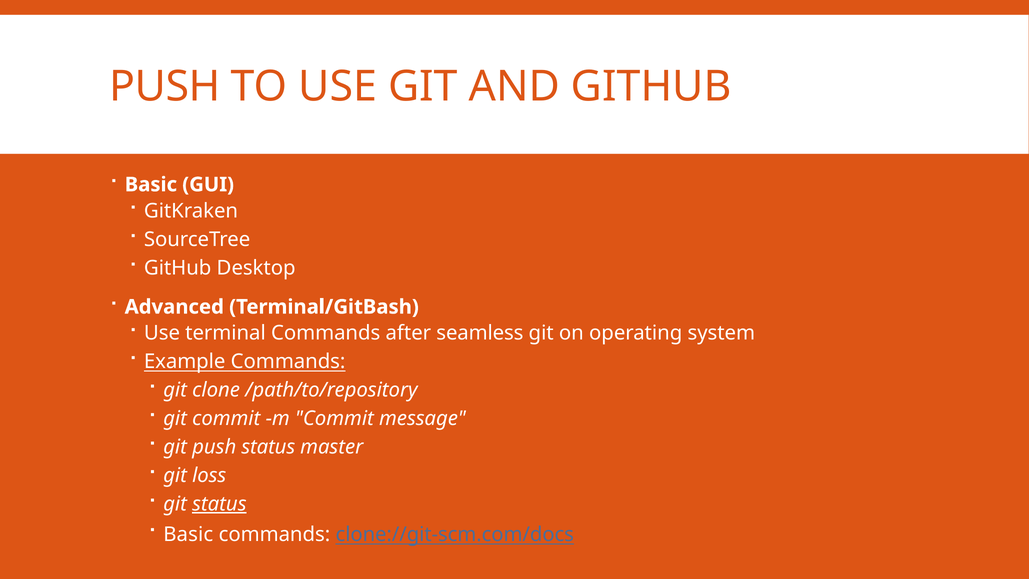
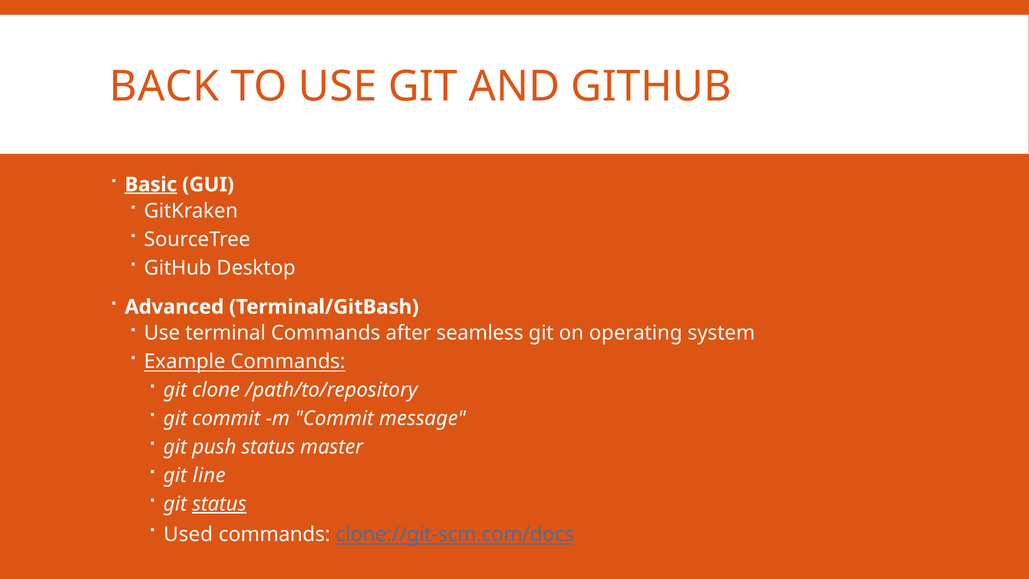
PUSH at (165, 87): PUSH -> BACK
Basic at (151, 185) underline: none -> present
loss: loss -> line
Basic at (188, 535): Basic -> Used
